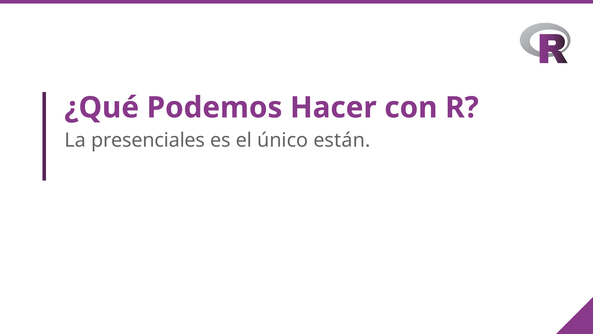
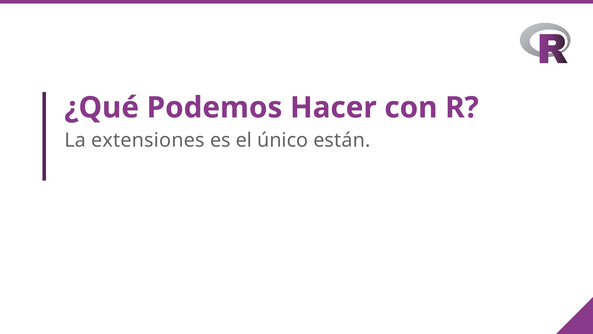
presenciales: presenciales -> extensiones
